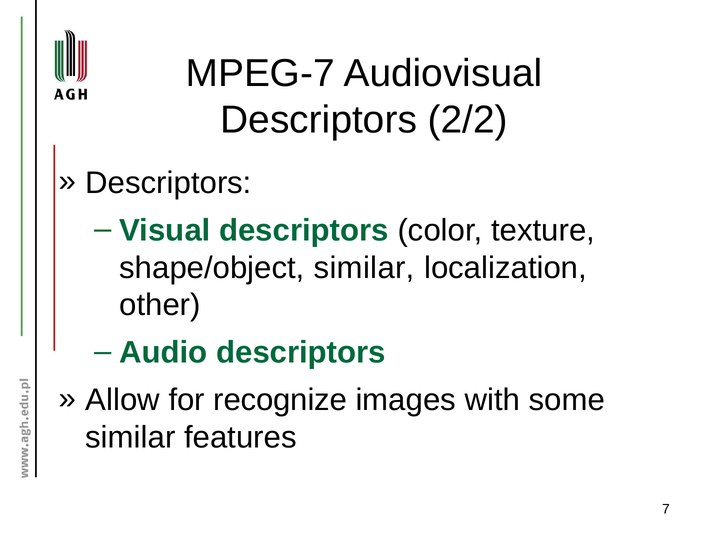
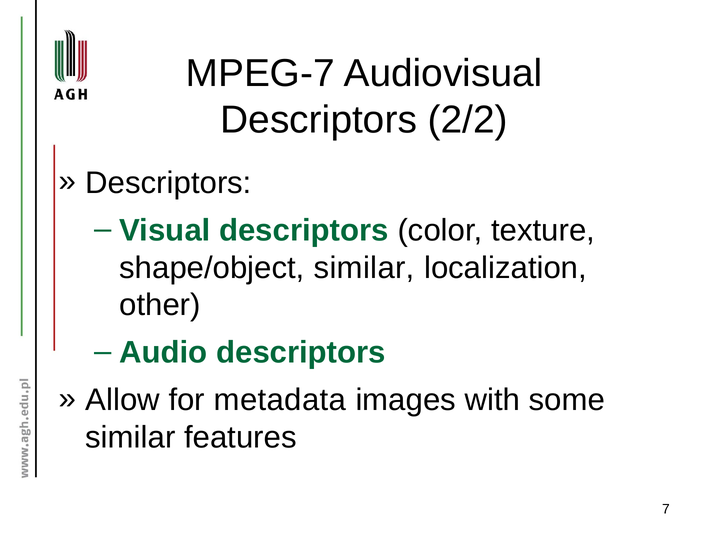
recognize: recognize -> metadata
